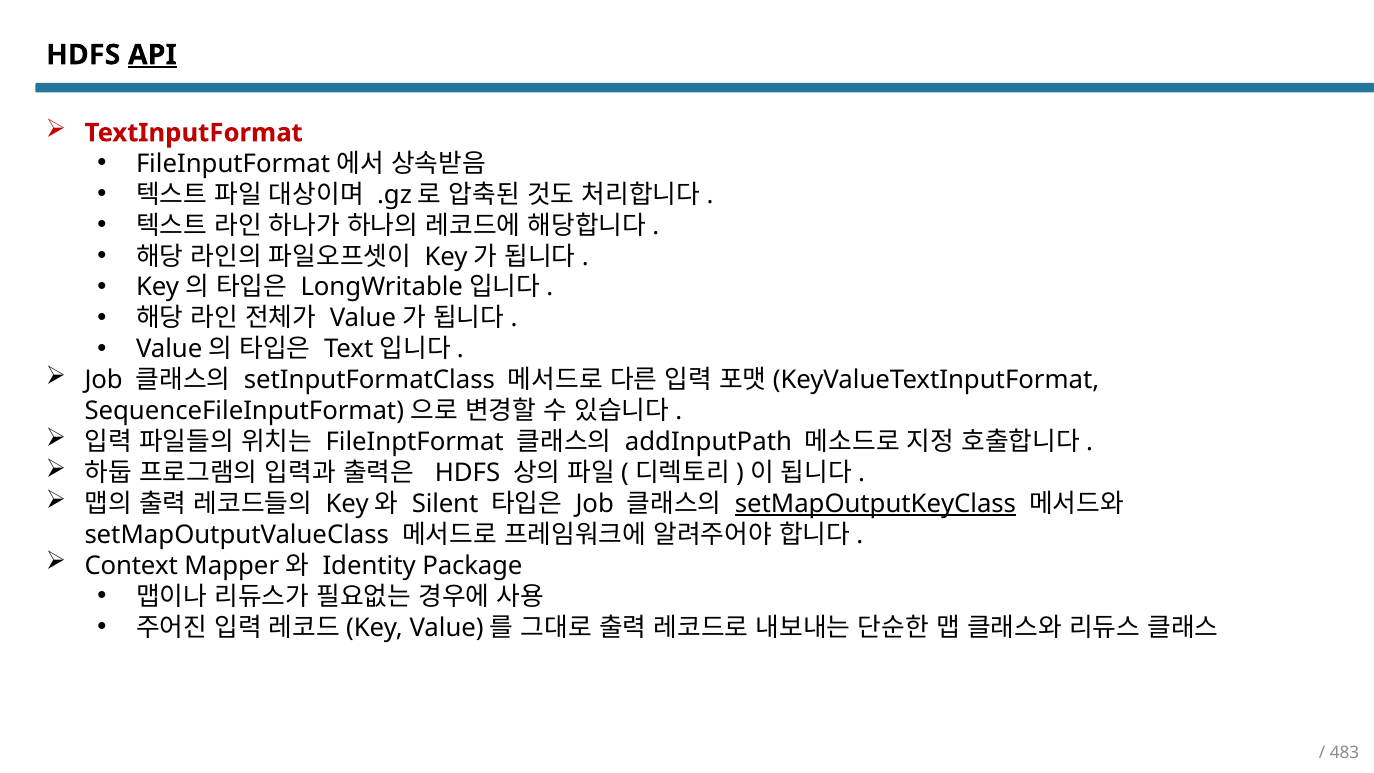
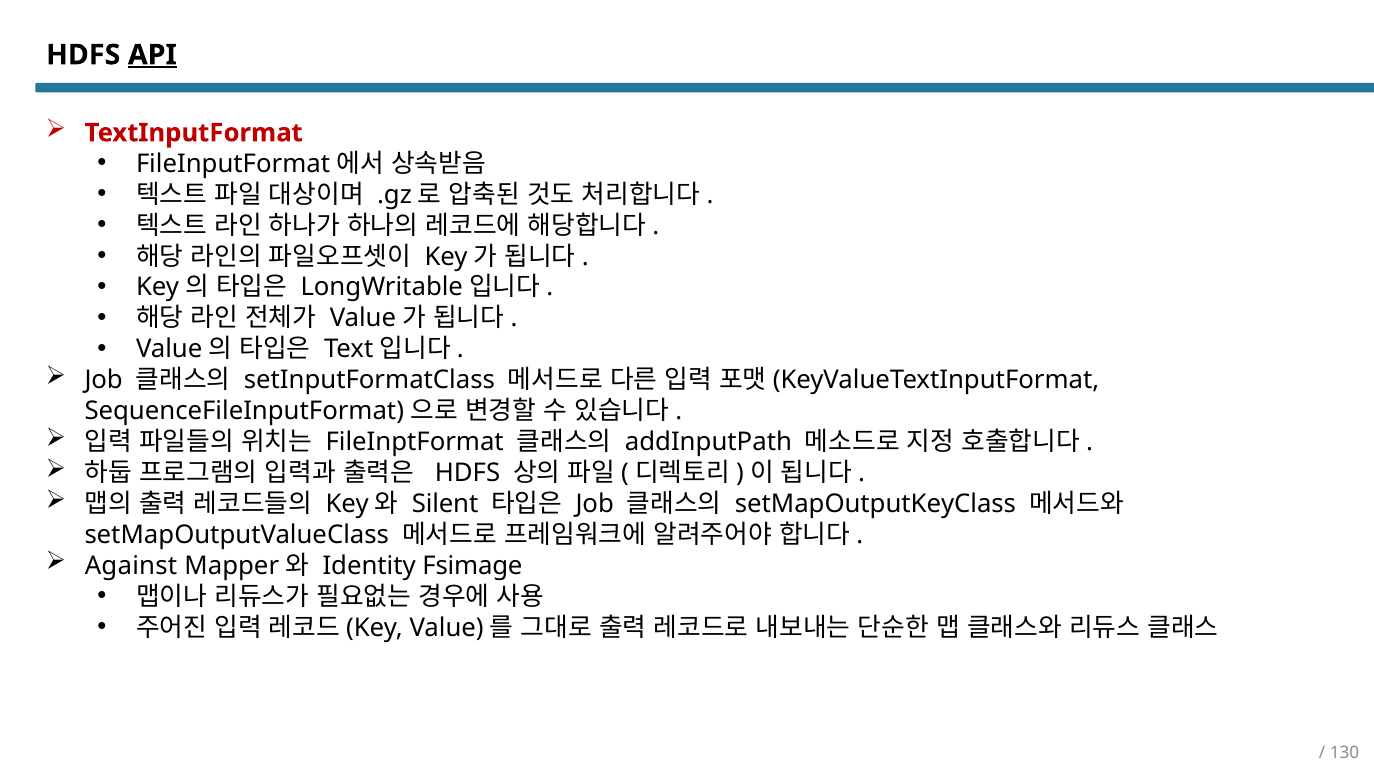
setMapOutputKeyClass underline: present -> none
Context: Context -> Against
Package: Package -> Fsimage
483: 483 -> 130
